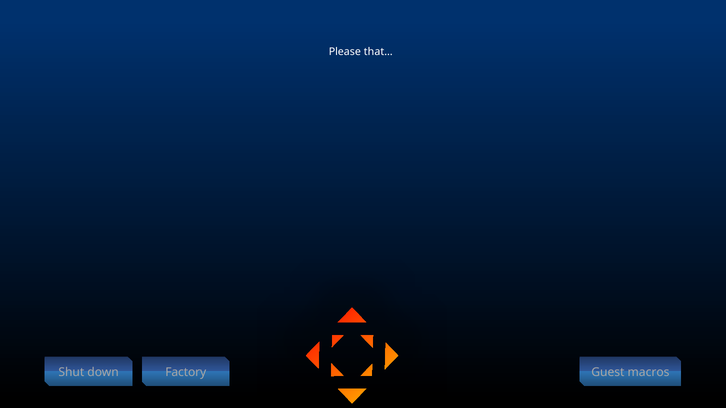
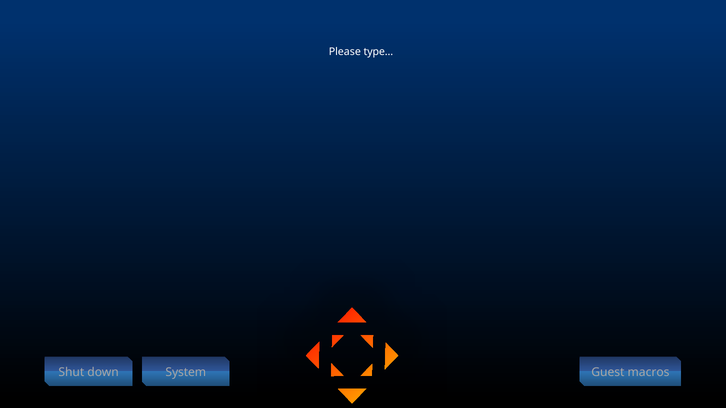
that…: that… -> type…
Factory: Factory -> System
